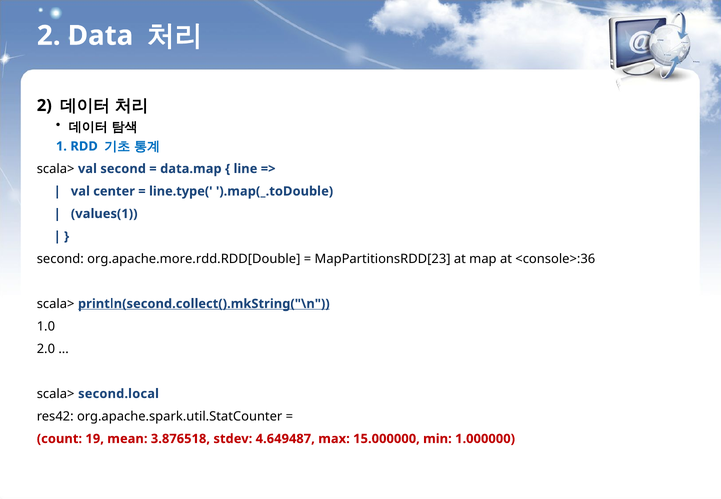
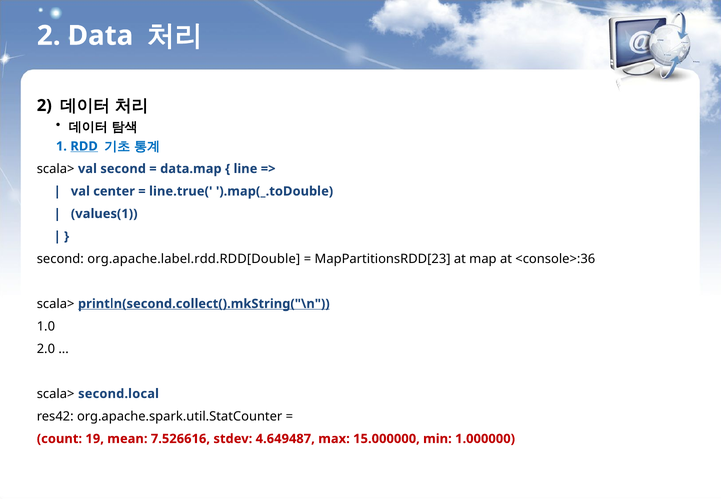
RDD underline: none -> present
line.type(: line.type( -> line.true(
org.apache.more.rdd.RDD[Double: org.apache.more.rdd.RDD[Double -> org.apache.label.rdd.RDD[Double
3.876518: 3.876518 -> 7.526616
